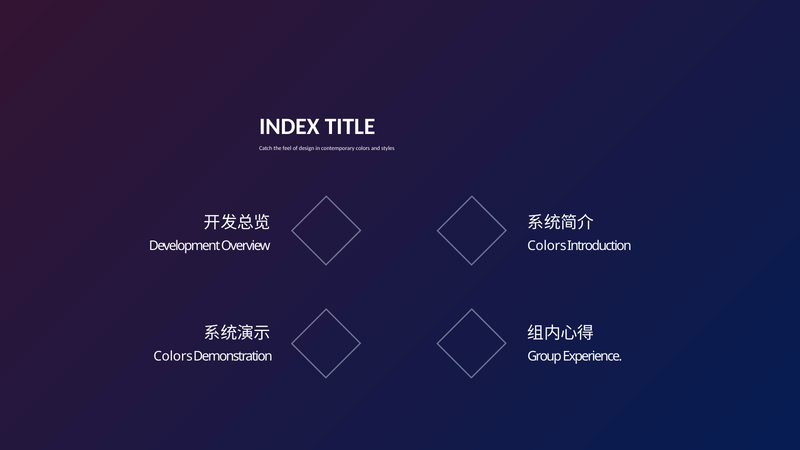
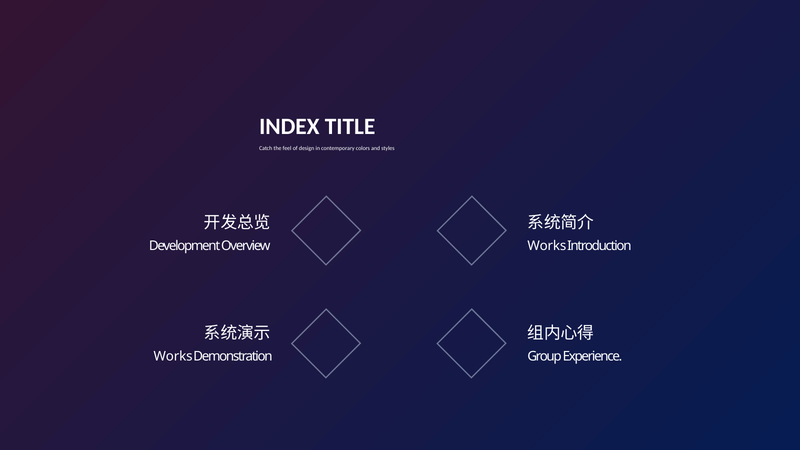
Colors at (547, 246): Colors -> Works
Colors at (173, 356): Colors -> Works
